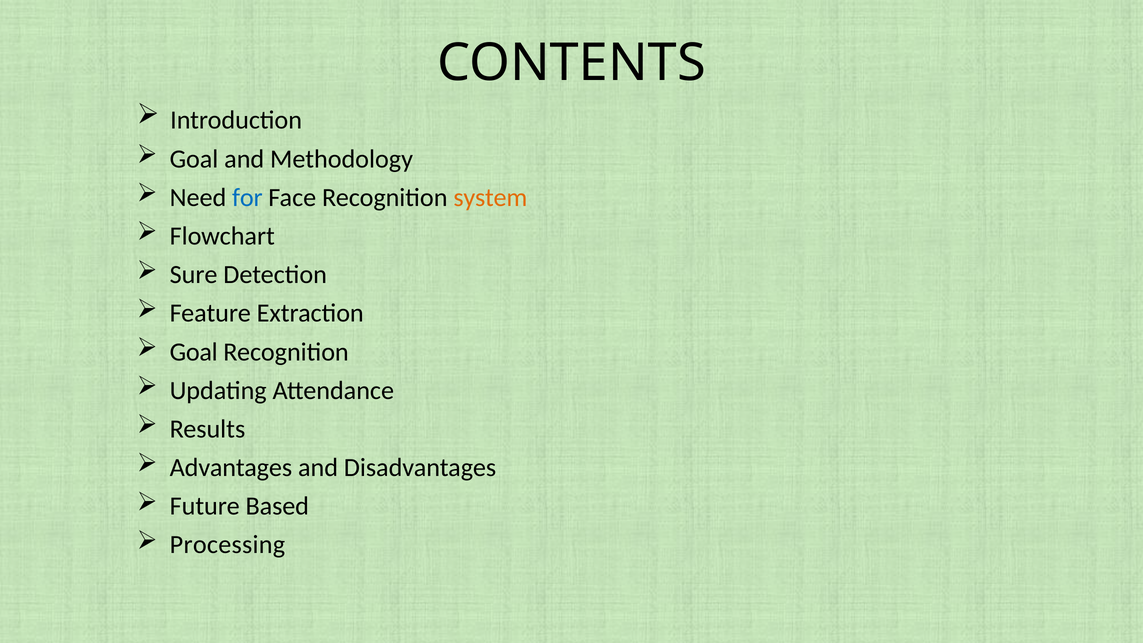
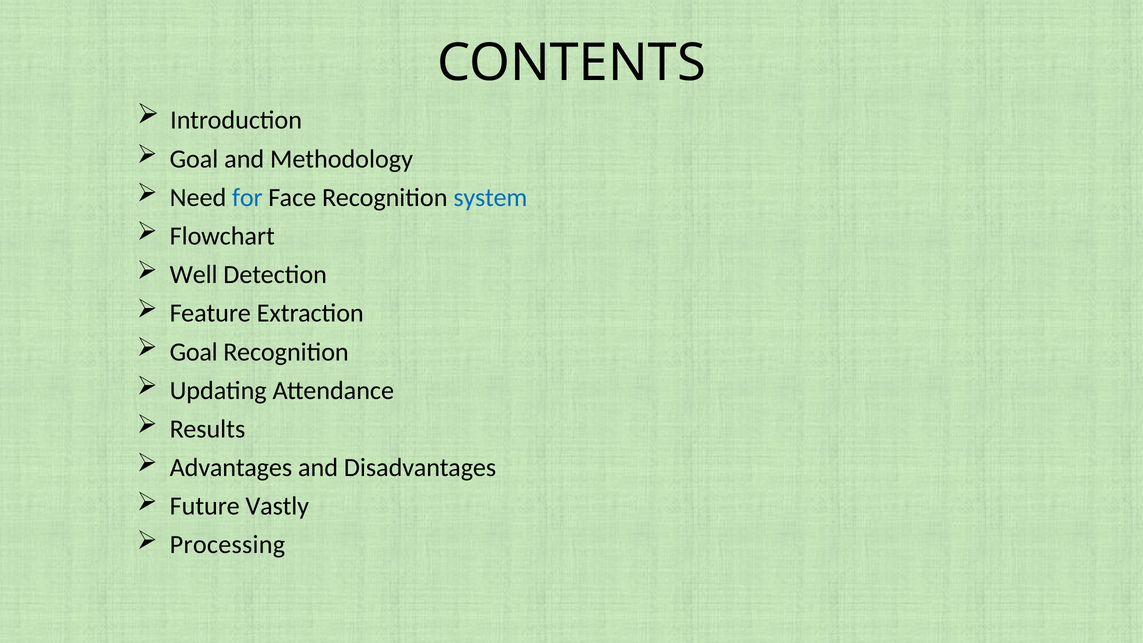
system colour: orange -> blue
Sure: Sure -> Well
Based: Based -> Vastly
